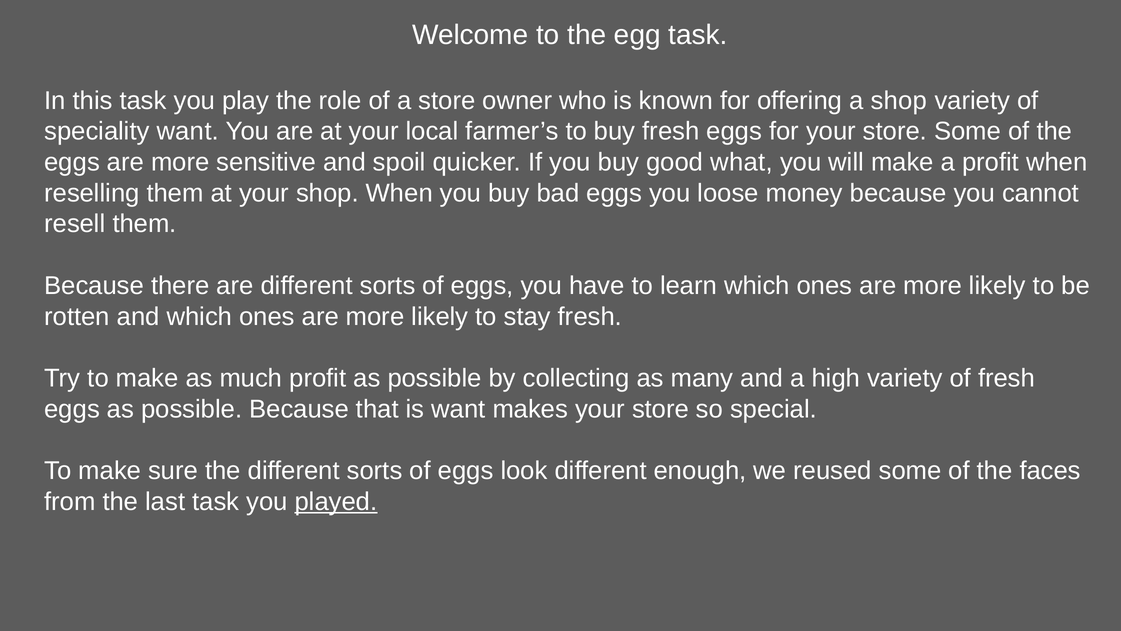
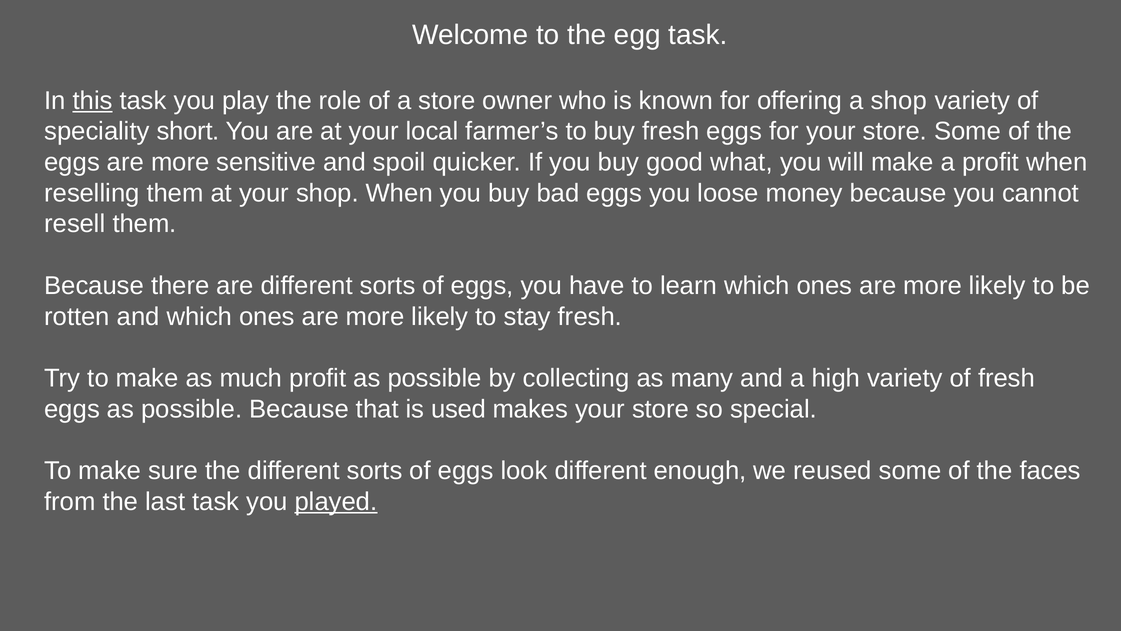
this underline: none -> present
speciality want: want -> short
is want: want -> used
